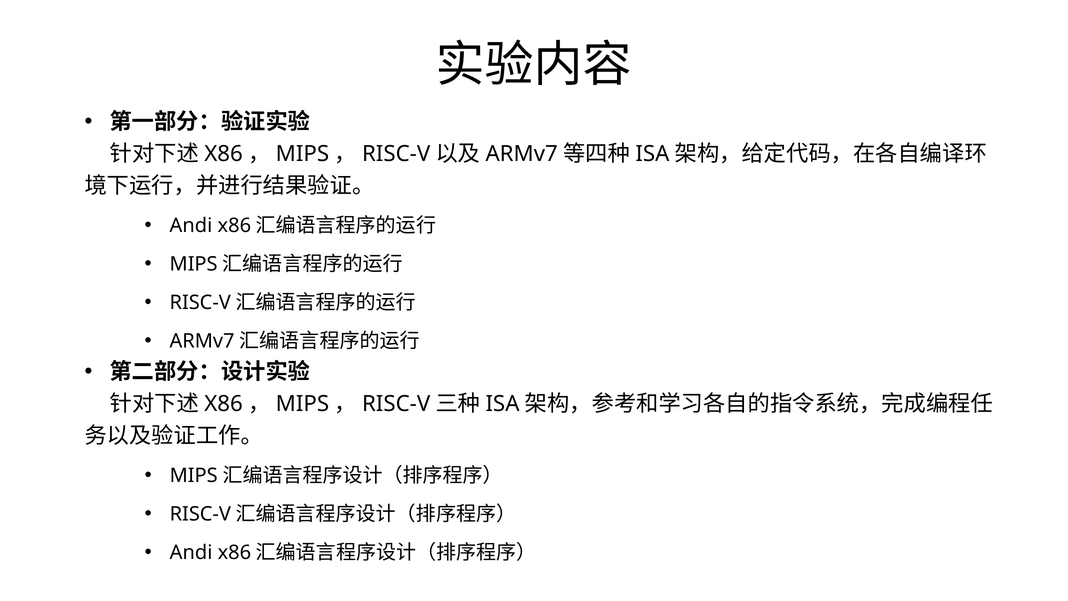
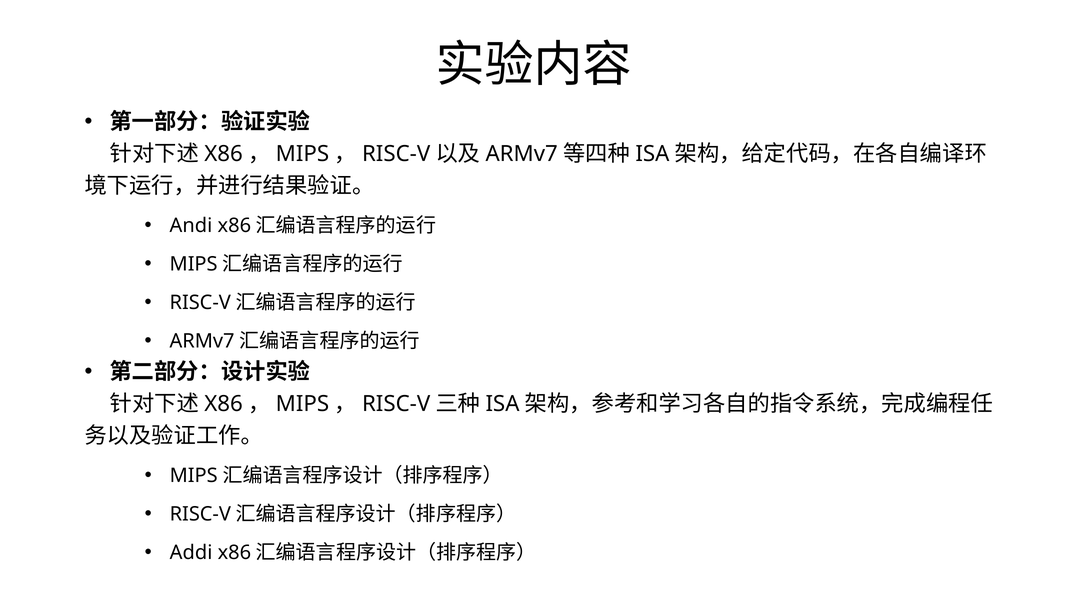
Andi at (191, 552): Andi -> Addi
